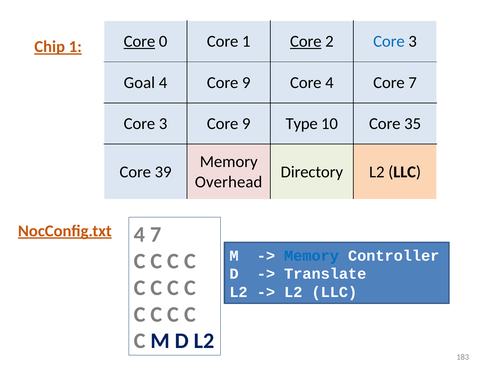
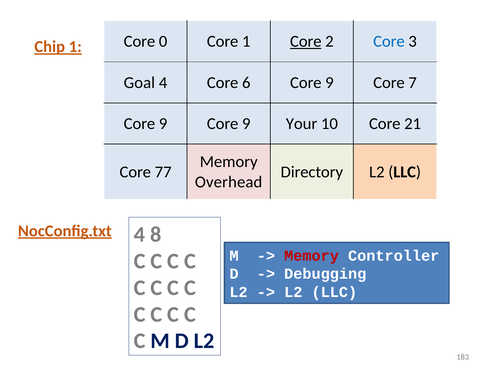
Core at (139, 41) underline: present -> none
4 Core 9: 9 -> 6
4 at (329, 83): 4 -> 9
3 at (163, 124): 3 -> 9
Type: Type -> Your
35: 35 -> 21
39: 39 -> 77
4 7: 7 -> 8
Memory at (312, 256) colour: blue -> red
Translate: Translate -> Debugging
